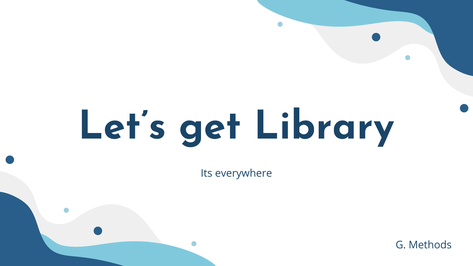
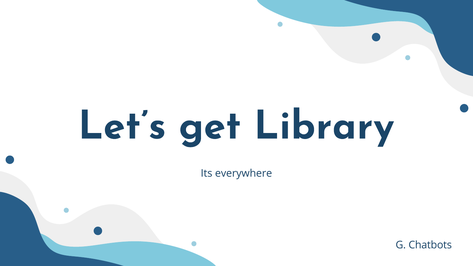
Methods: Methods -> Chatbots
